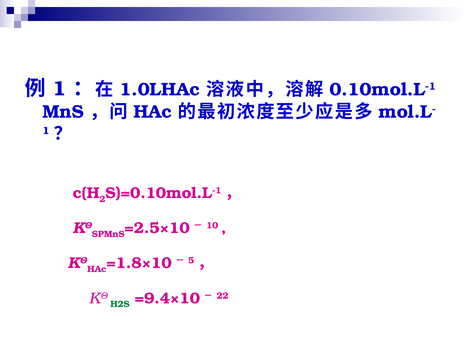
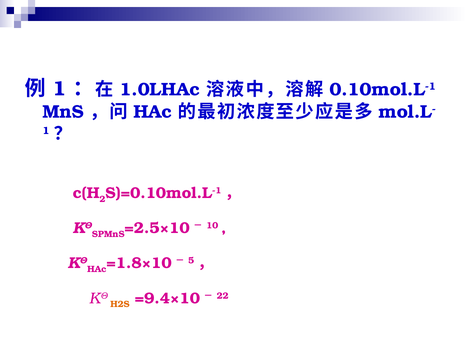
H2S colour: green -> orange
